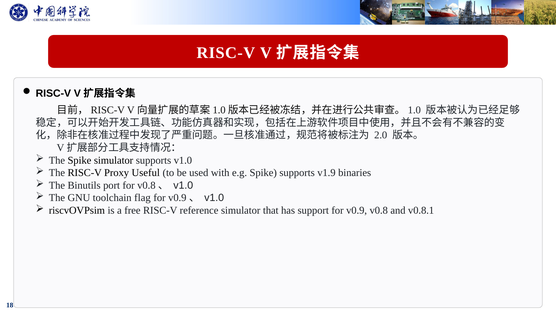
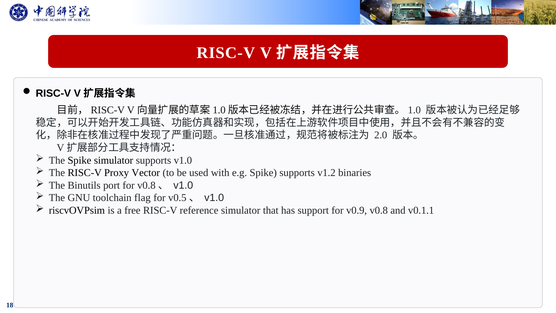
Useful: Useful -> Vector
v1.9: v1.9 -> v1.2
v0.9 at (177, 198): v0.9 -> v0.5
v0.8.1: v0.8.1 -> v0.1.1
